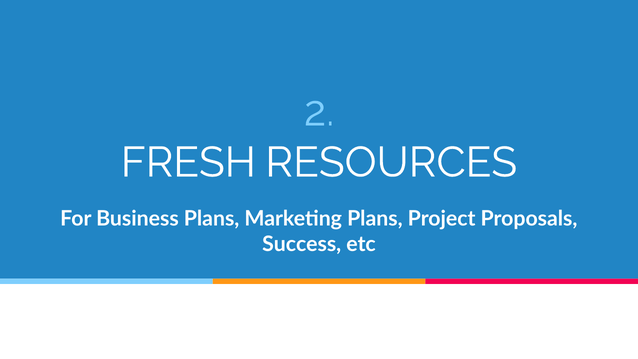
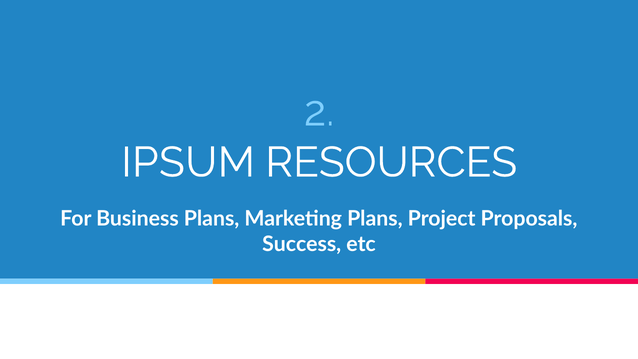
FRESH: FRESH -> IPSUM
